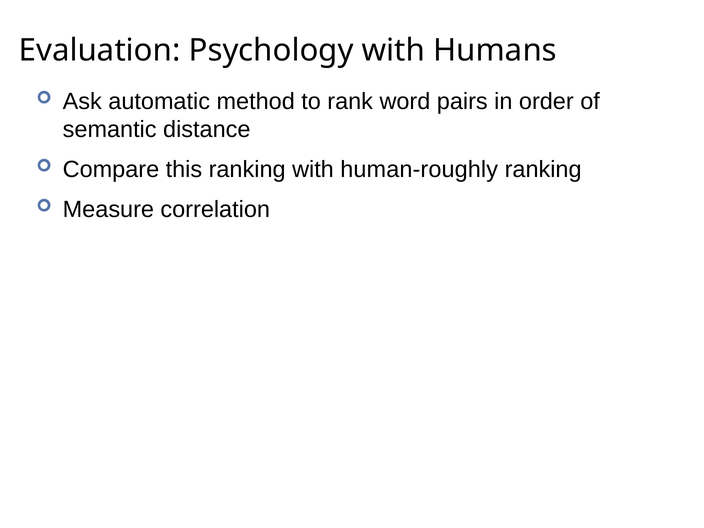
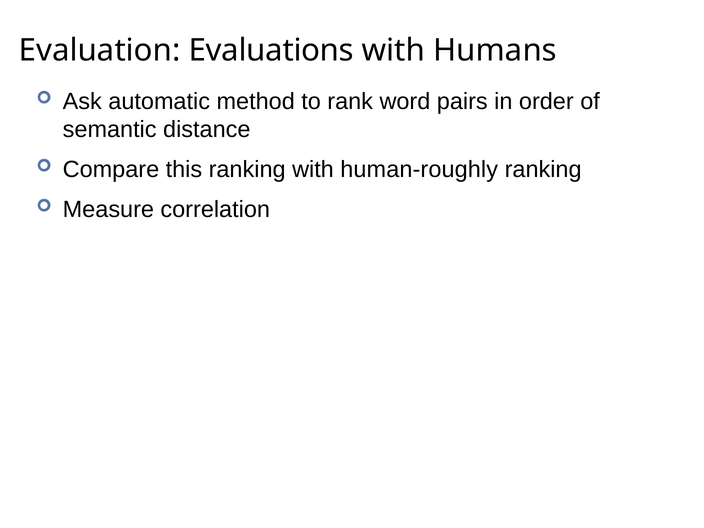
Psychology: Psychology -> Evaluations
